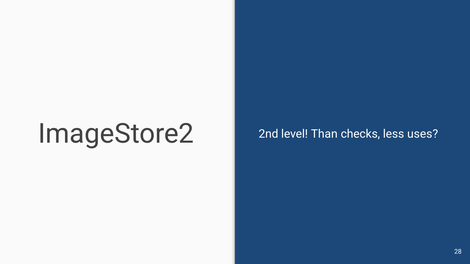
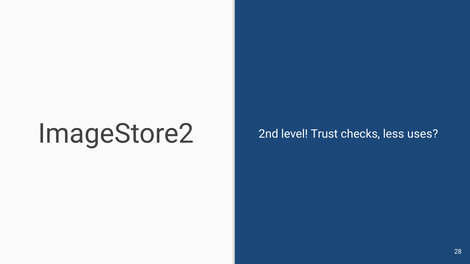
Than: Than -> Trust
